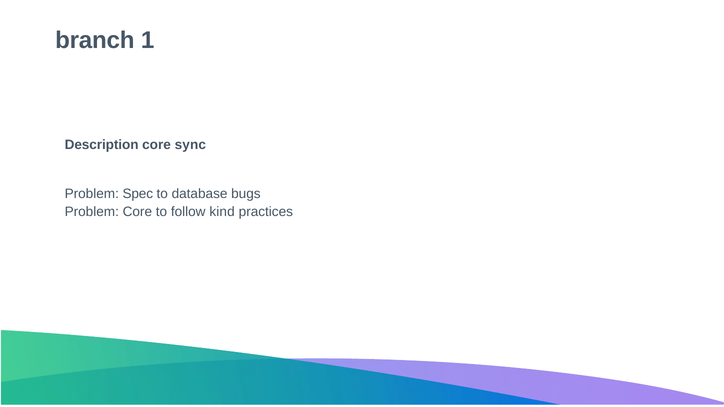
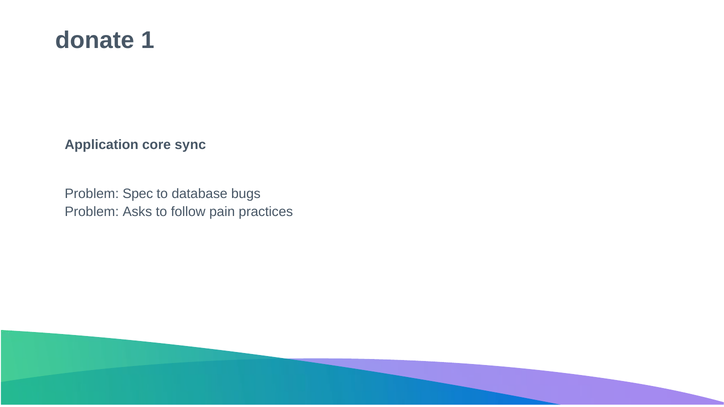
branch: branch -> donate
Description: Description -> Application
Problem Core: Core -> Asks
kind: kind -> pain
